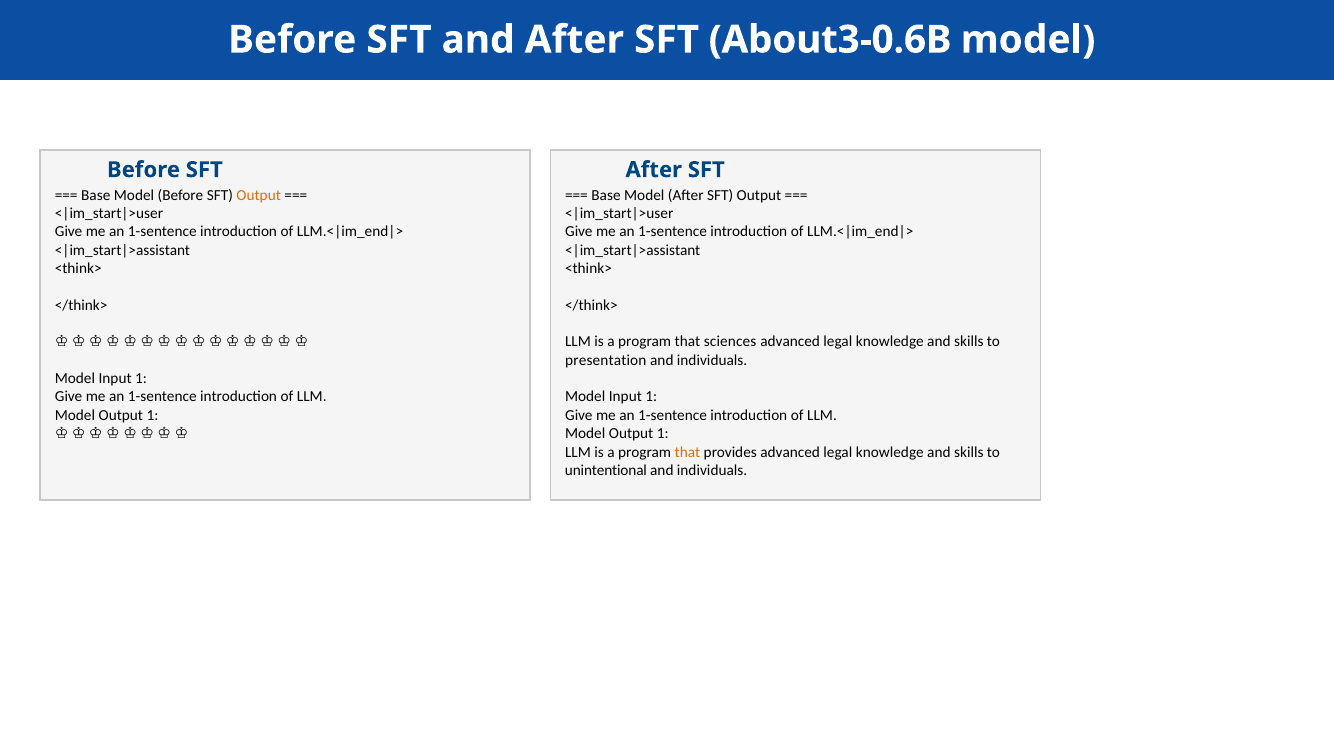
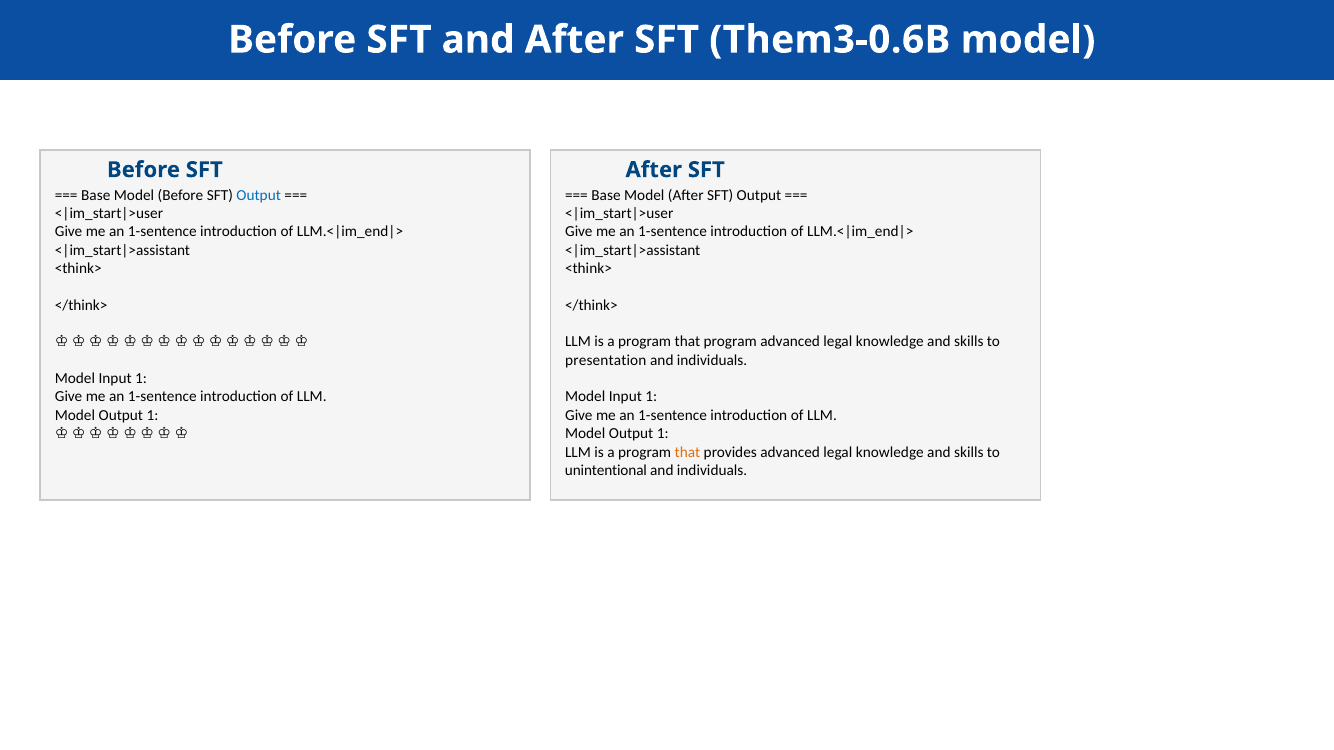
About3-0.6B: About3-0.6B -> Them3-0.6B
Output at (259, 195) colour: orange -> blue
that sciences: sciences -> program
